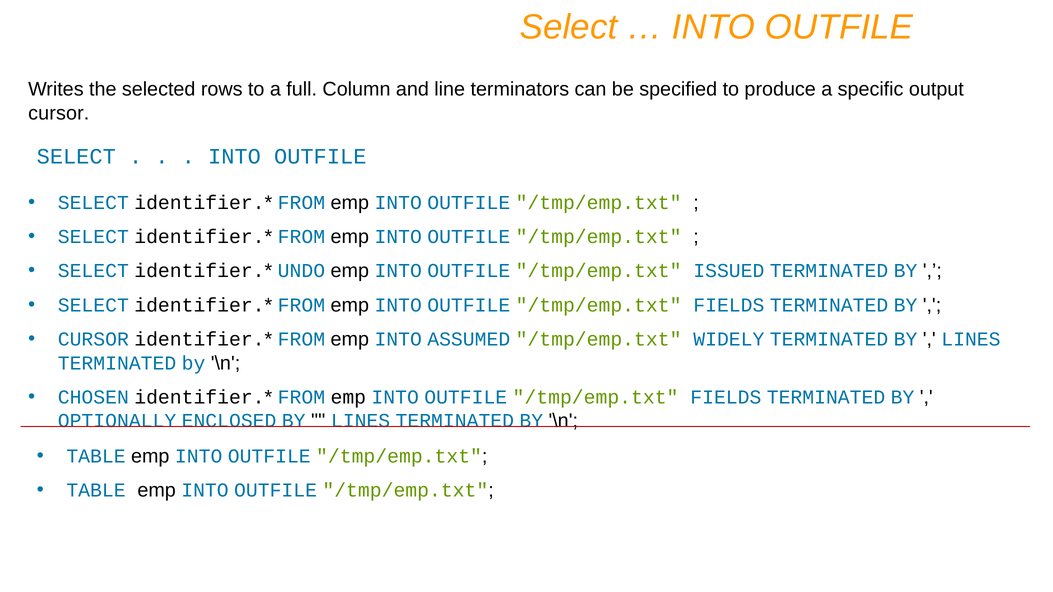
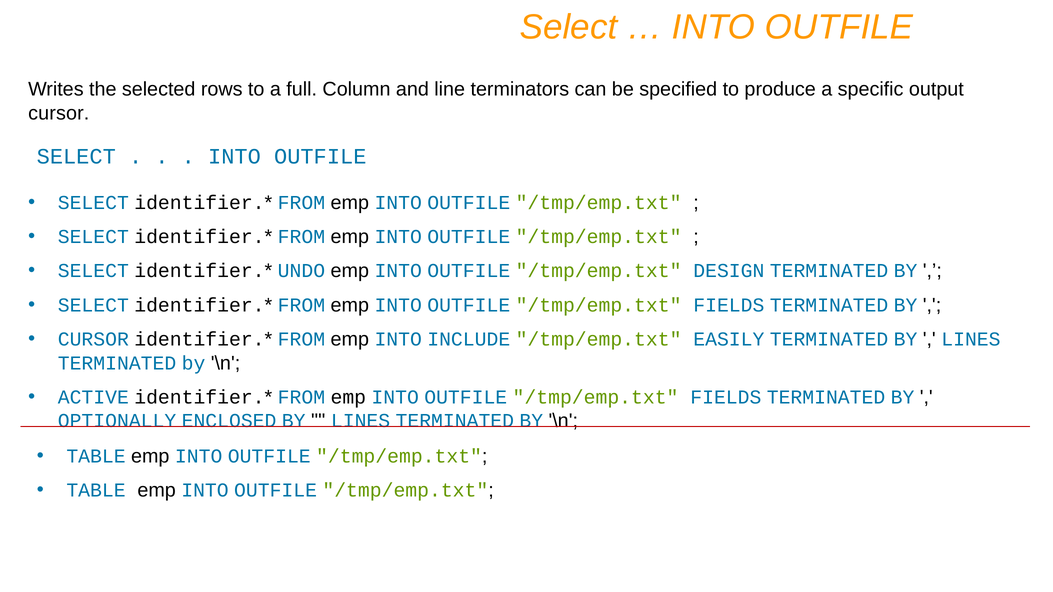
ISSUED: ISSUED -> DESIGN
ASSUMED: ASSUMED -> INCLUDE
WIDELY: WIDELY -> EASILY
CHOSEN: CHOSEN -> ACTIVE
